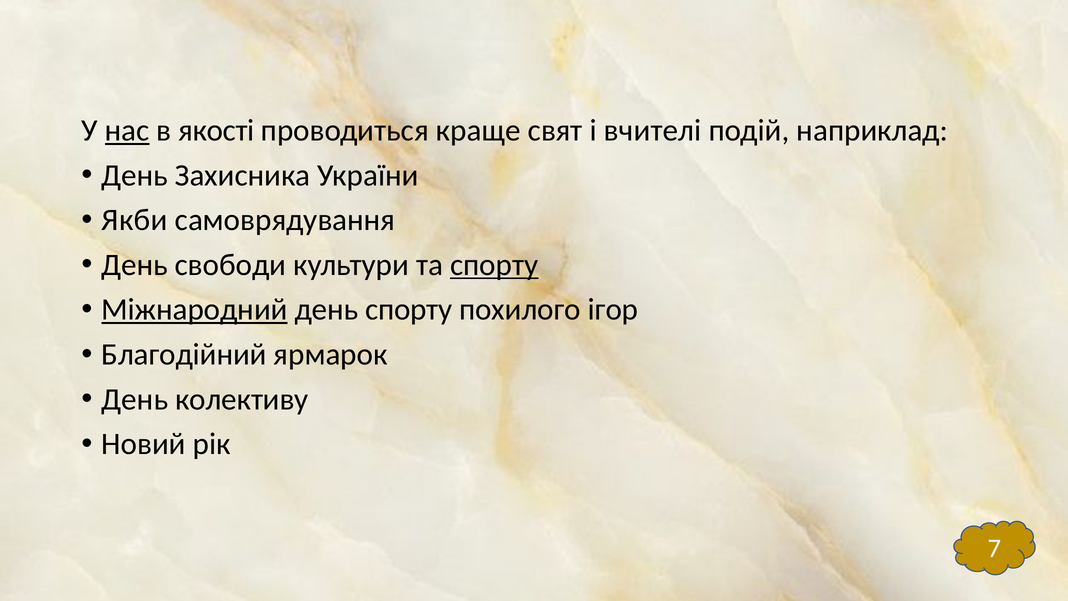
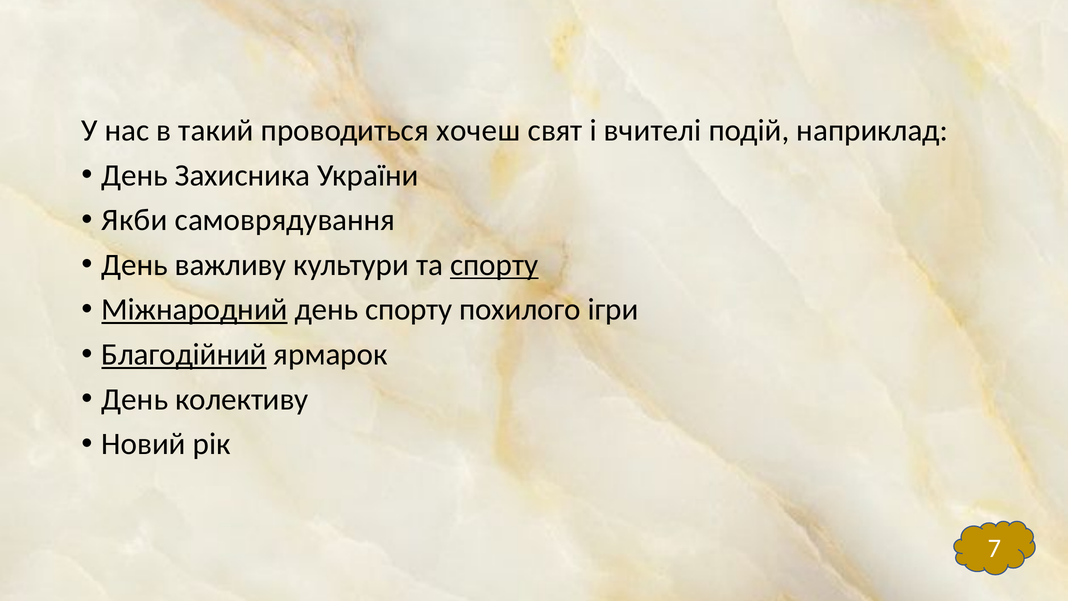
нас underline: present -> none
якості: якості -> такий
краще: краще -> хочеш
свободи: свободи -> важливу
ігор: ігор -> ігри
Благодійний underline: none -> present
